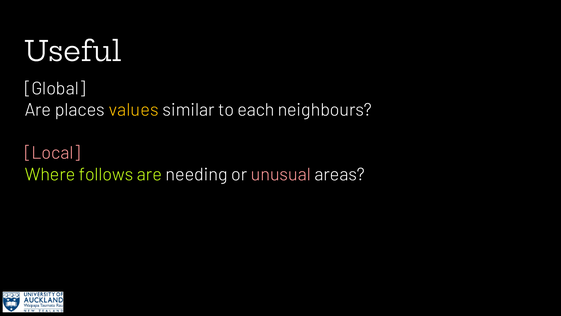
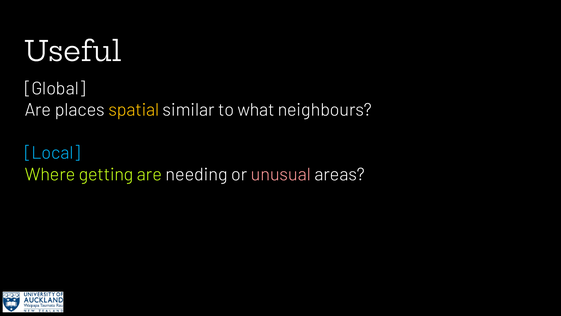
values: values -> spatial
each: each -> what
Local colour: pink -> light blue
follows: follows -> getting
